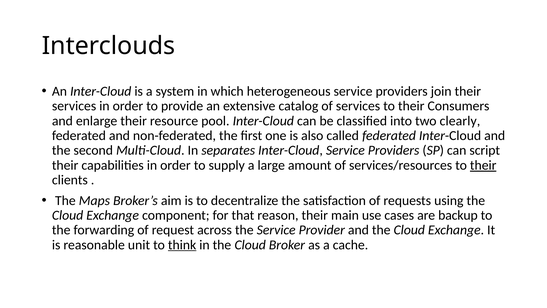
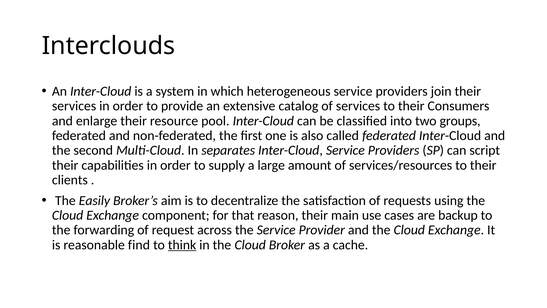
clearly: clearly -> groups
their at (483, 165) underline: present -> none
Maps: Maps -> Easily
unit: unit -> find
